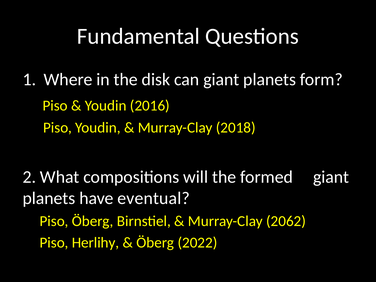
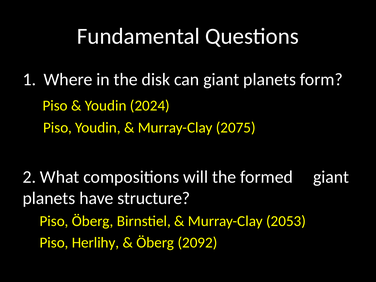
2016: 2016 -> 2024
2018: 2018 -> 2075
eventual: eventual -> structure
2062: 2062 -> 2053
2022: 2022 -> 2092
